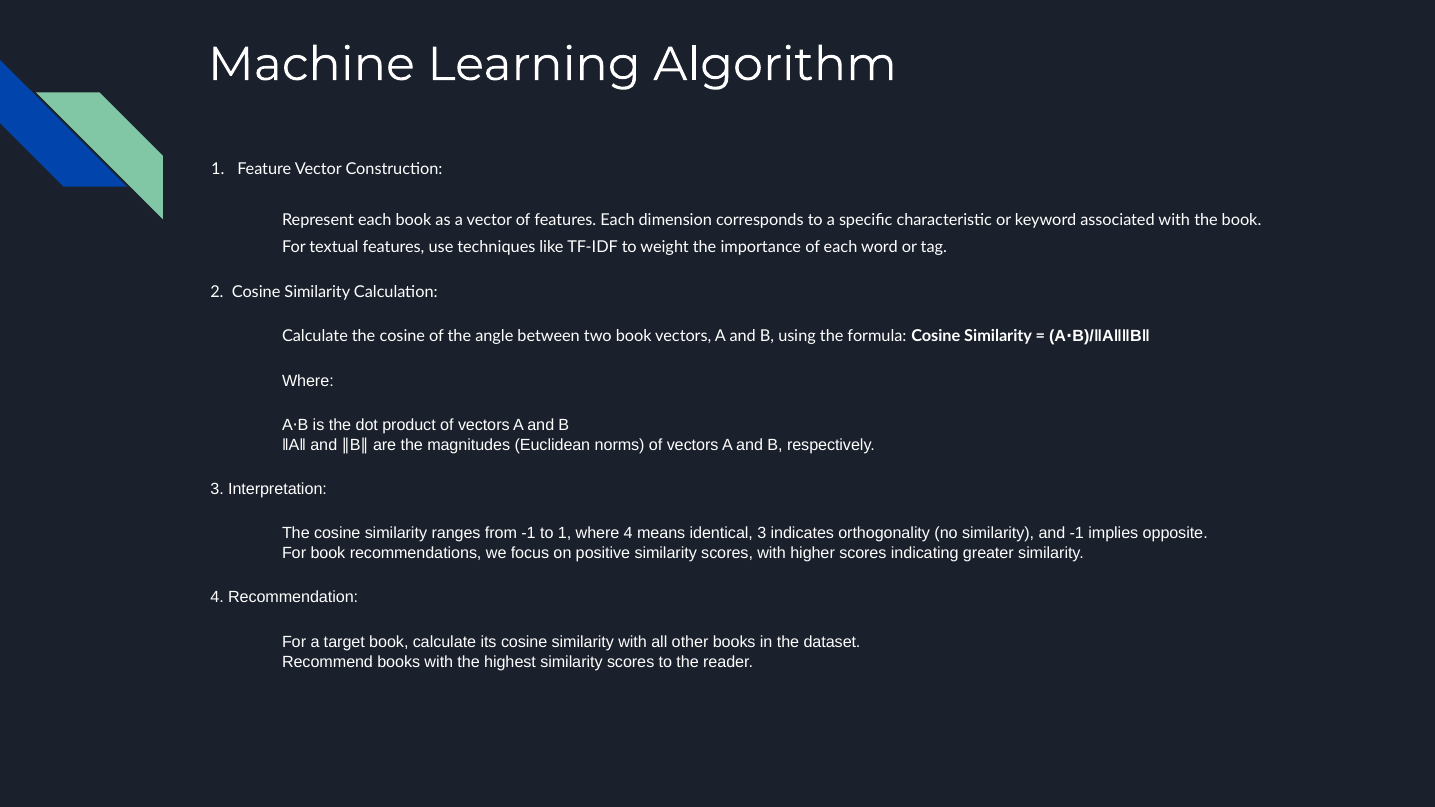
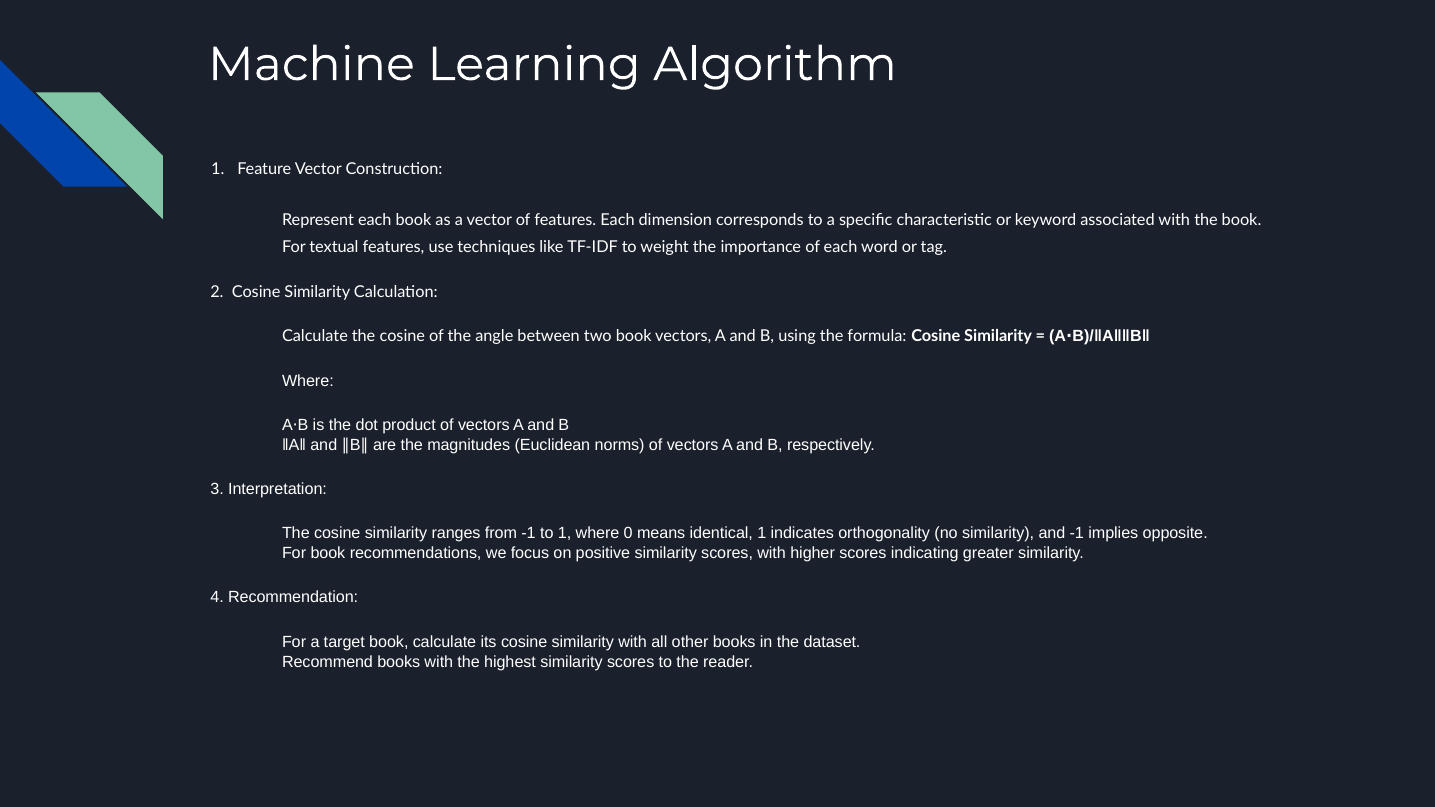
where 4: 4 -> 0
identical 3: 3 -> 1
